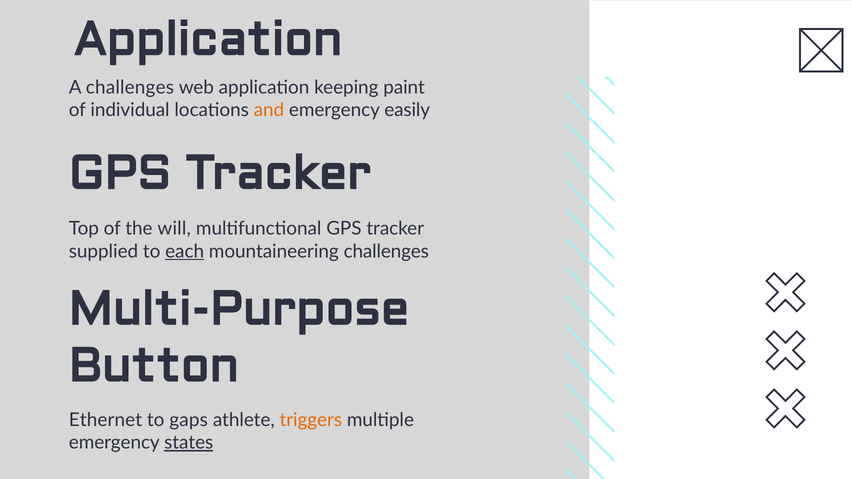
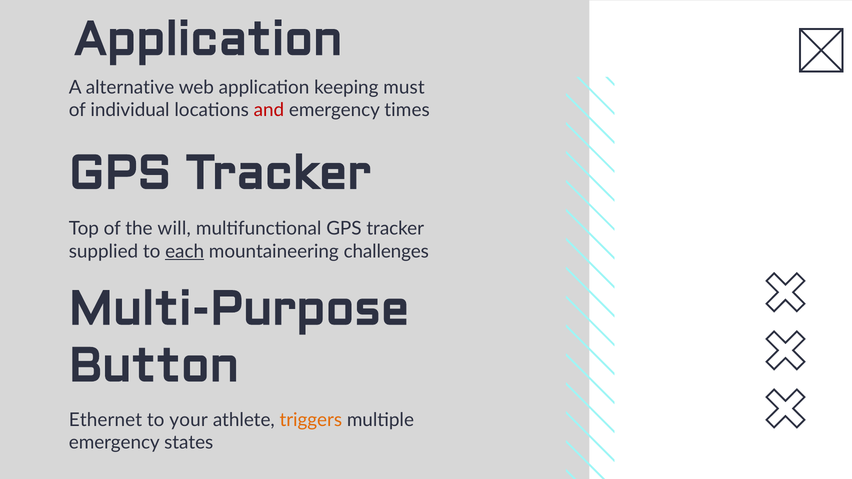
A challenges: challenges -> alternative
paint: paint -> must
and colour: orange -> red
easily: easily -> times
gaps: gaps -> your
states underline: present -> none
